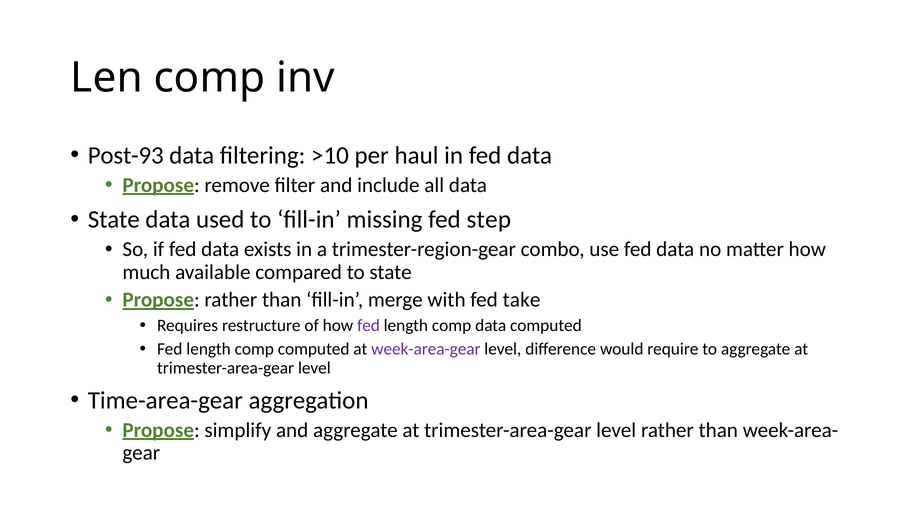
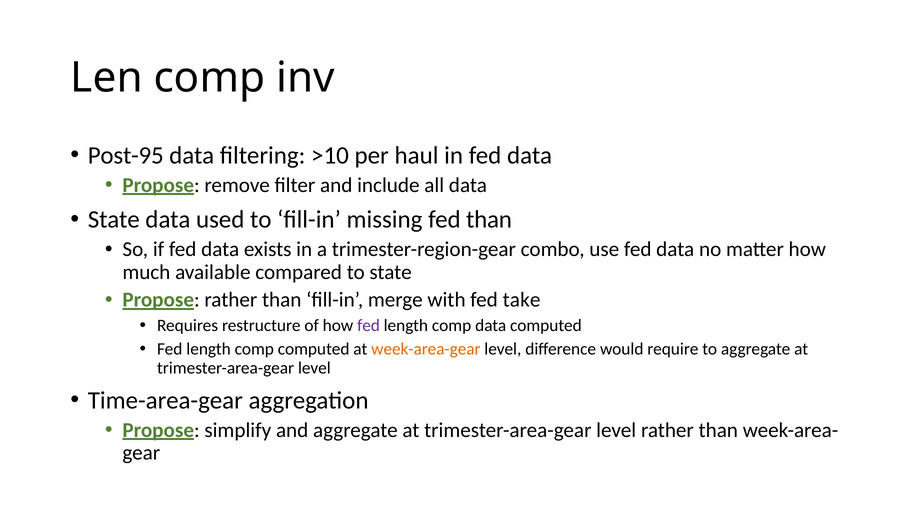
Post-93: Post-93 -> Post-95
fed step: step -> than
week-area-gear colour: purple -> orange
